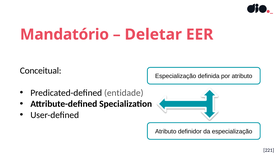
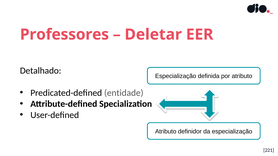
Mandatório: Mandatório -> Professores
Conceitual: Conceitual -> Detalhado
